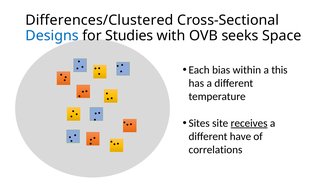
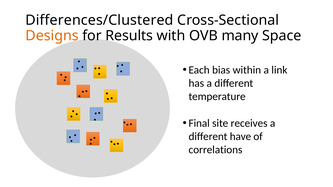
Designs colour: blue -> orange
Studies: Studies -> Results
seeks: seeks -> many
this: this -> link
Sites: Sites -> Final
receives underline: present -> none
